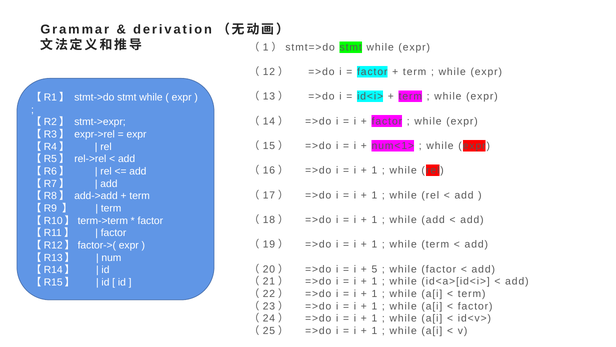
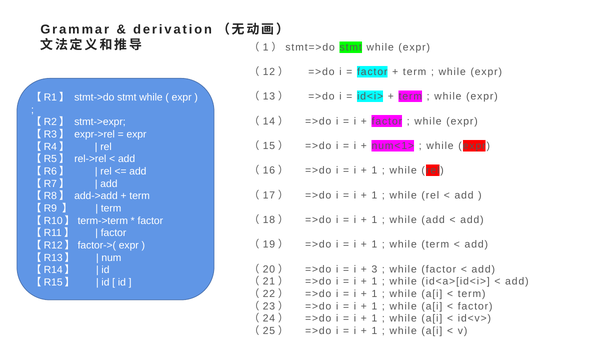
5: 5 -> 3
